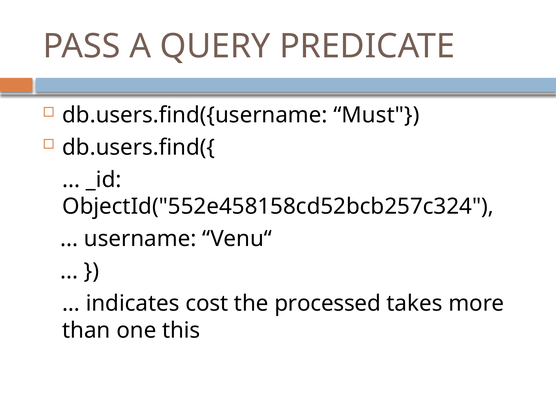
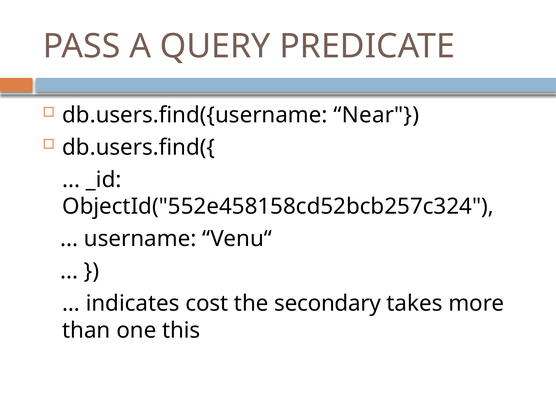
Must: Must -> Near
processed: processed -> secondary
